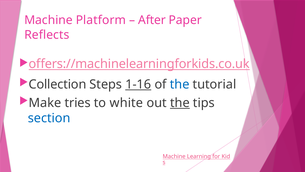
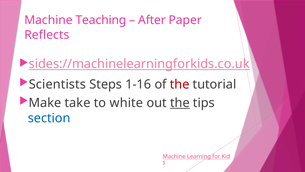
Platform: Platform -> Teaching
offers://machinelearningforkids.co.uk: offers://machinelearningforkids.co.uk -> sides://machinelearningforkids.co.uk
Collection: Collection -> Scientists
1-16 underline: present -> none
the at (180, 84) colour: blue -> red
tries: tries -> take
